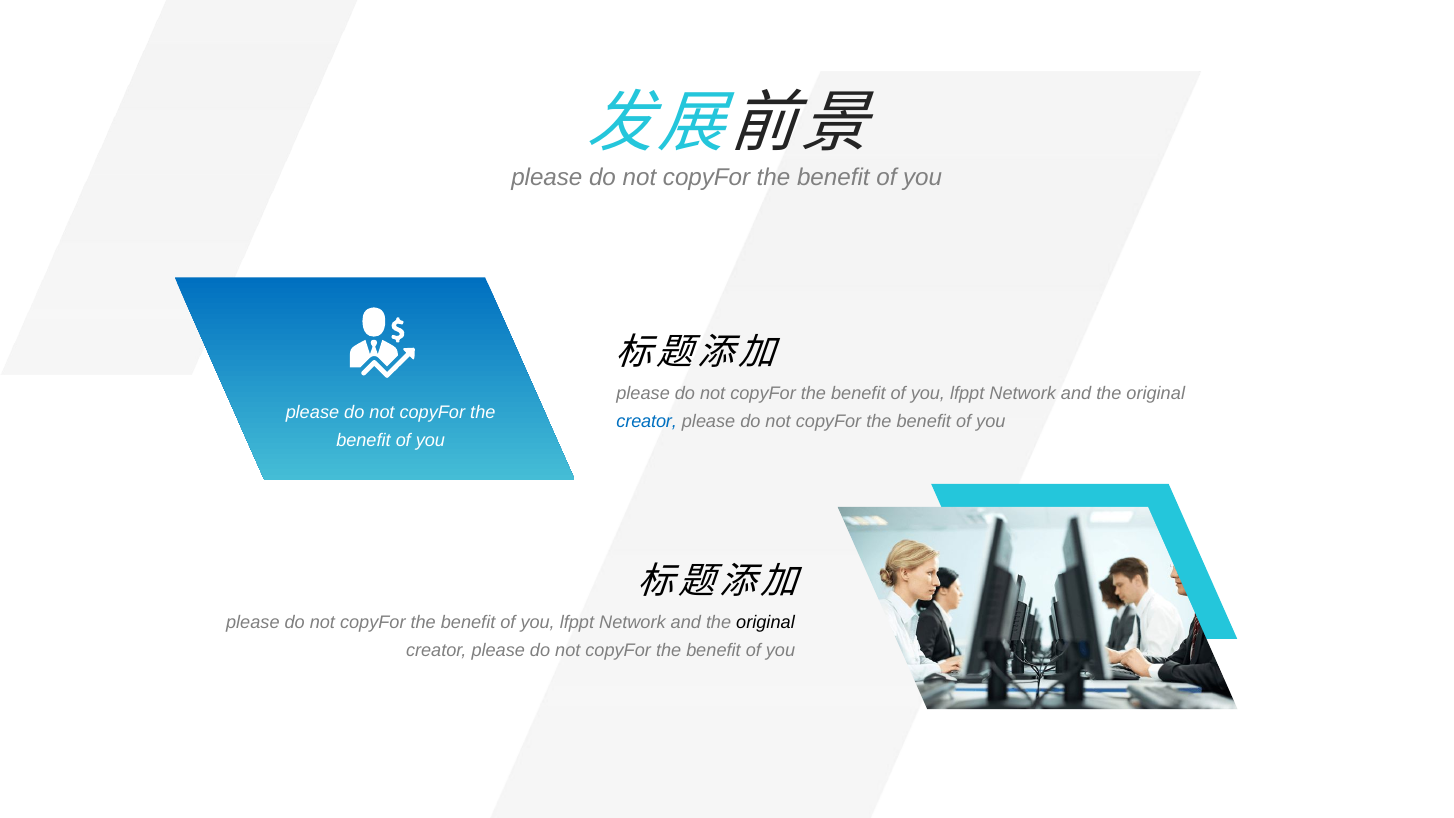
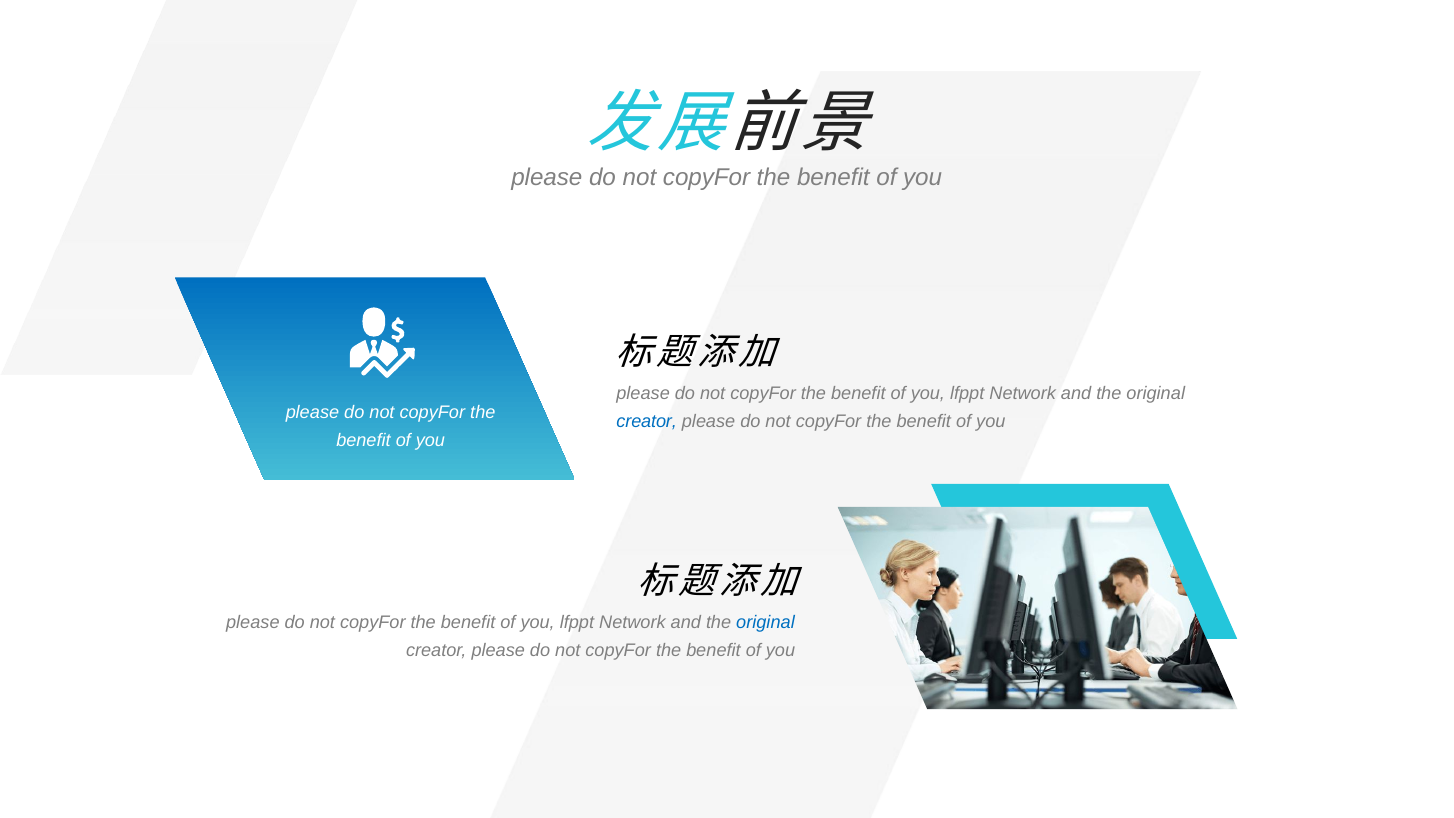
original at (765, 622) colour: black -> blue
